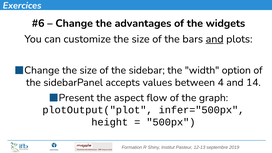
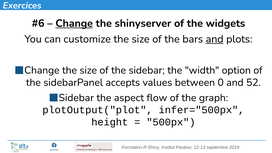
Change at (74, 23) underline: none -> present
advantages: advantages -> shinyserver
4: 4 -> 0
14: 14 -> 52
Present at (76, 98): Present -> Sidebar
